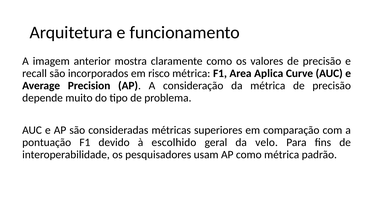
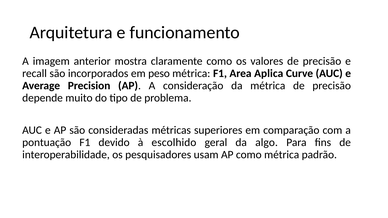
risco: risco -> peso
velo: velo -> algo
